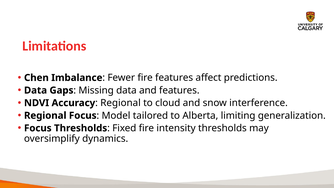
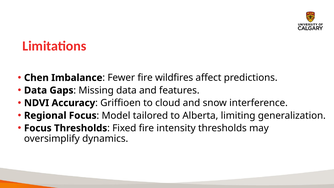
fire features: features -> wildfires
Regional at (121, 103): Regional -> Griffioen
